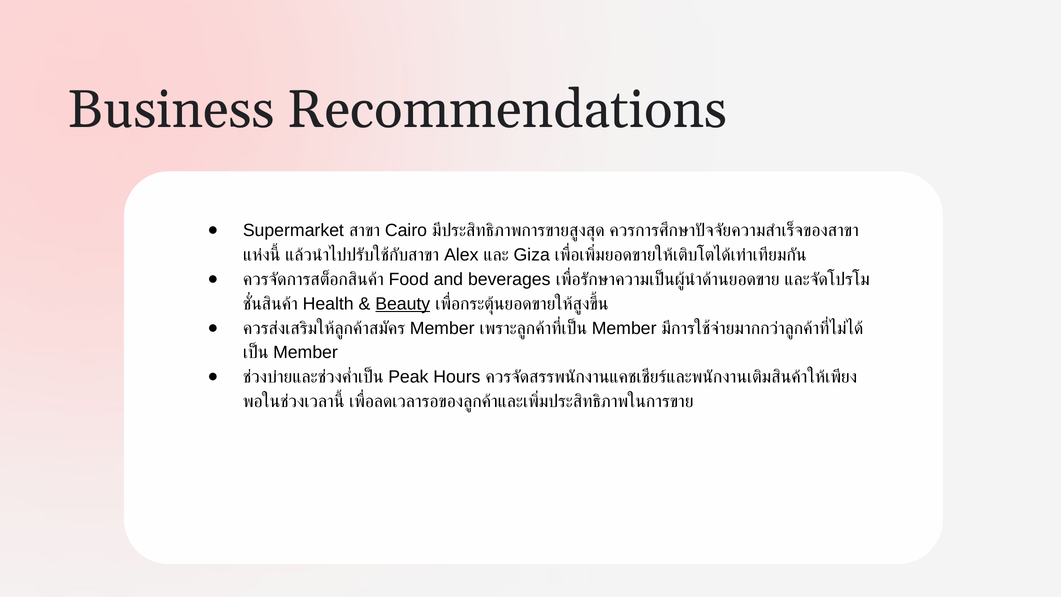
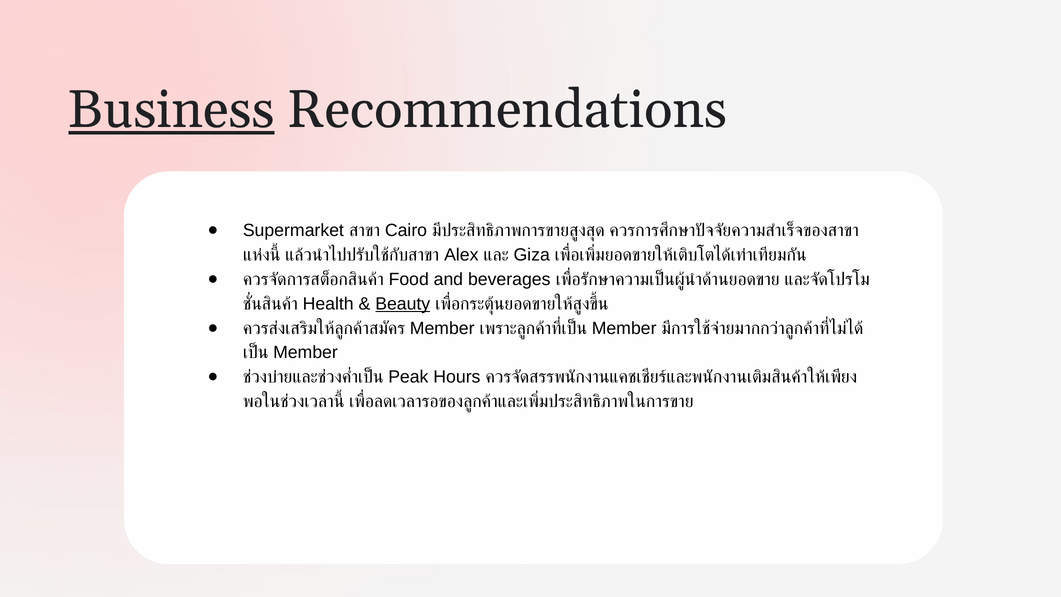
Business underline: none -> present
